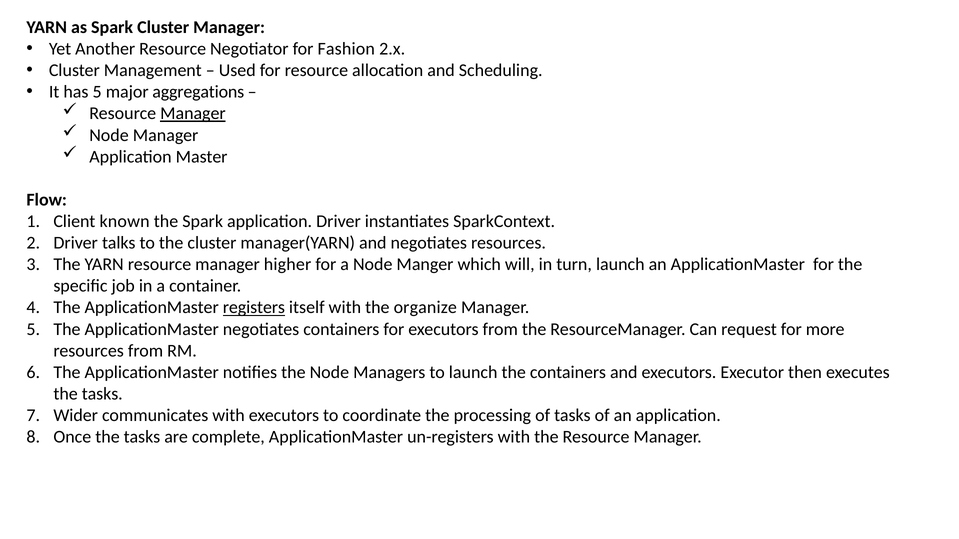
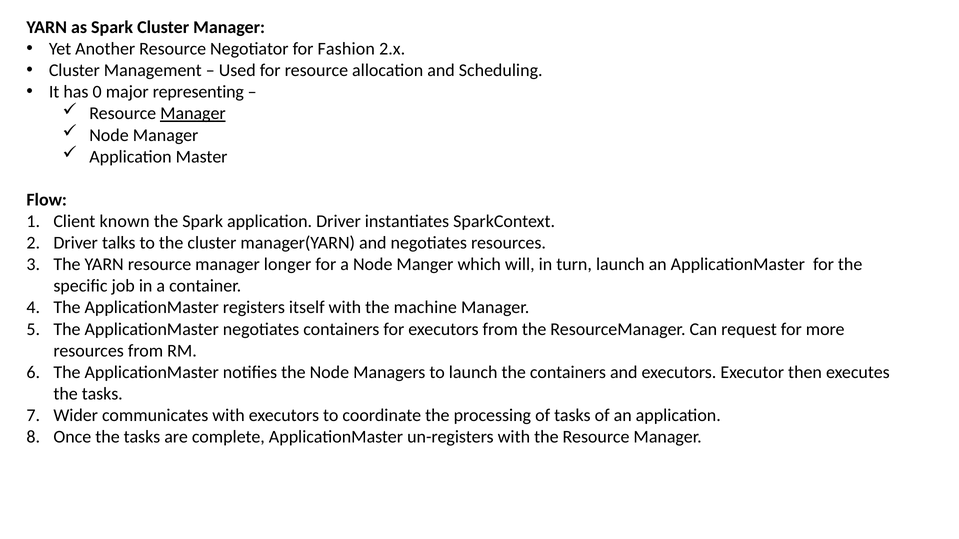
has 5: 5 -> 0
aggregations: aggregations -> representing
higher: higher -> longer
registers underline: present -> none
organize: organize -> machine
